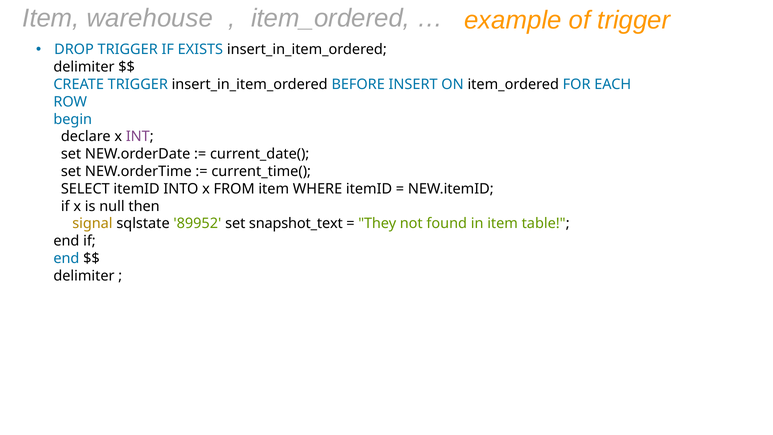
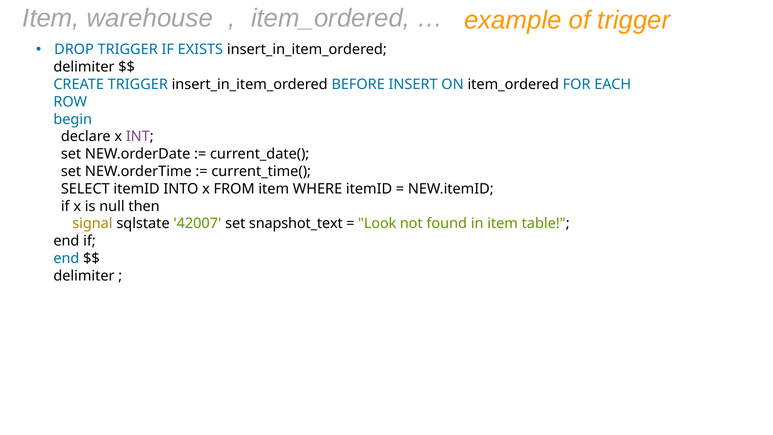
89952: 89952 -> 42007
They: They -> Look
